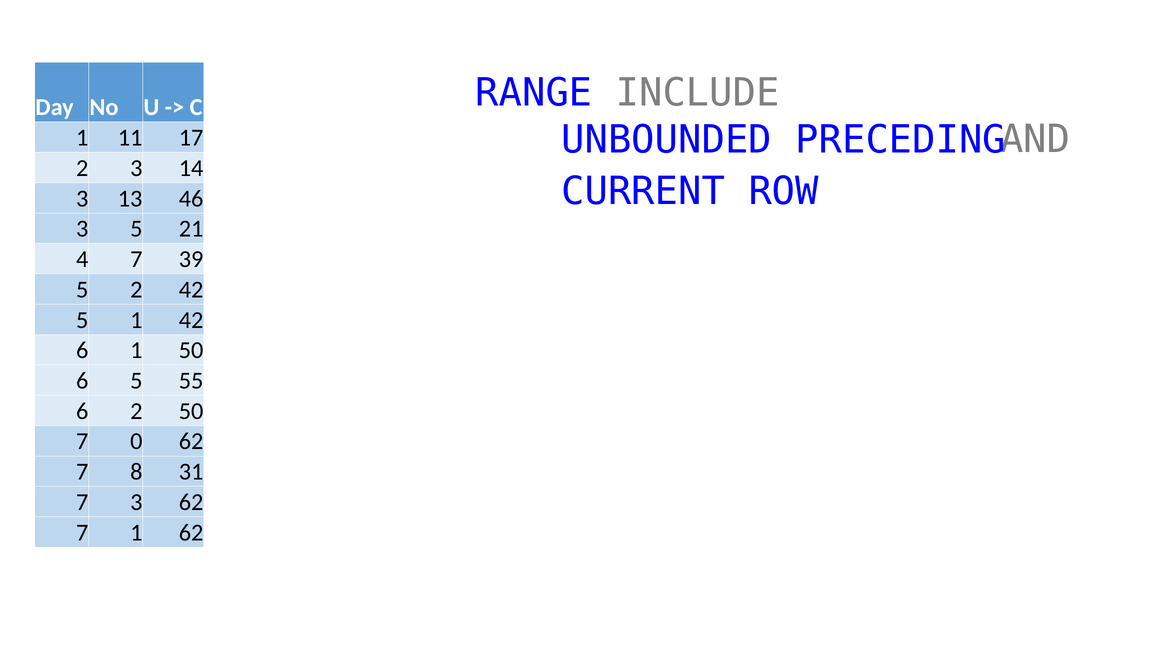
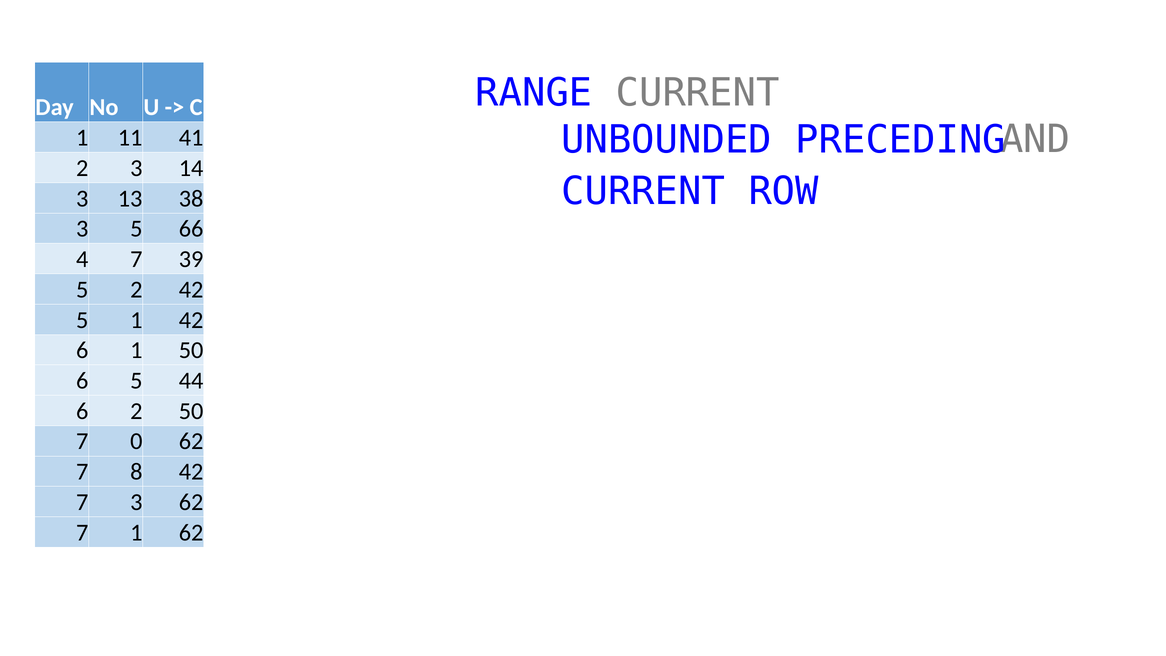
RANGE INCLUDE: INCLUDE -> CURRENT
17: 17 -> 41
46: 46 -> 38
21: 21 -> 66
55: 55 -> 44
8 31: 31 -> 42
